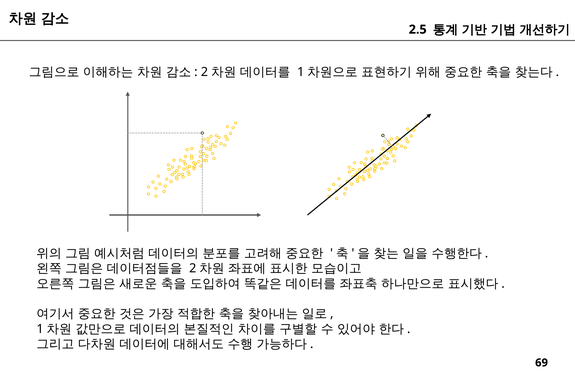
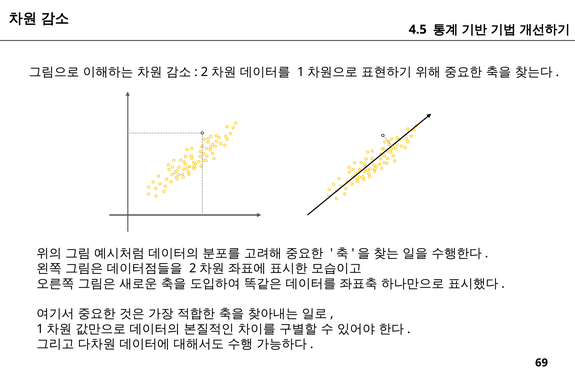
2.5: 2.5 -> 4.5
